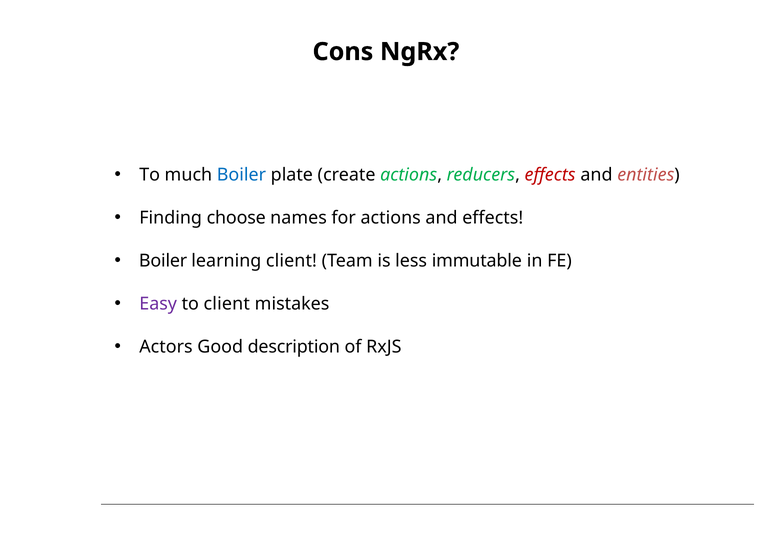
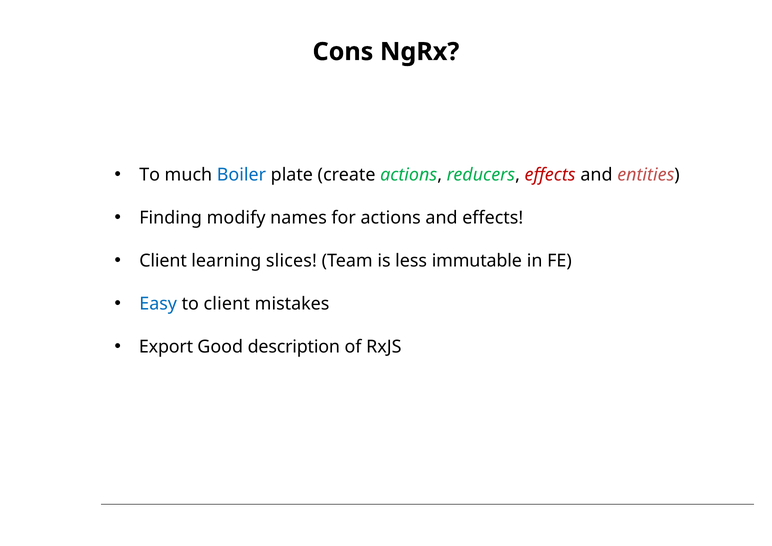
choose: choose -> modify
Boiler at (163, 261): Boiler -> Client
learning client: client -> slices
Easy colour: purple -> blue
Actors: Actors -> Export
